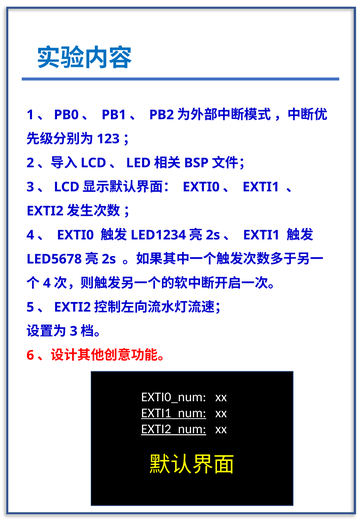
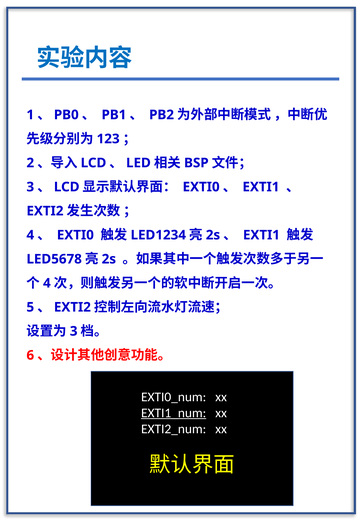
EXTI2_num underline: present -> none
